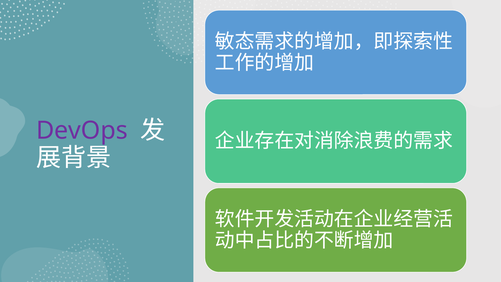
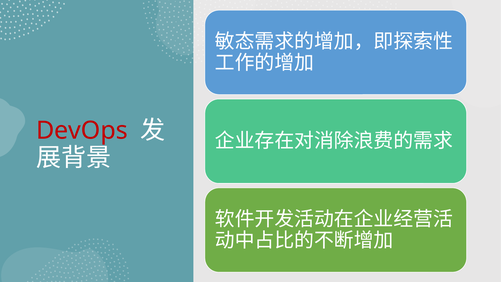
DevOps colour: purple -> red
